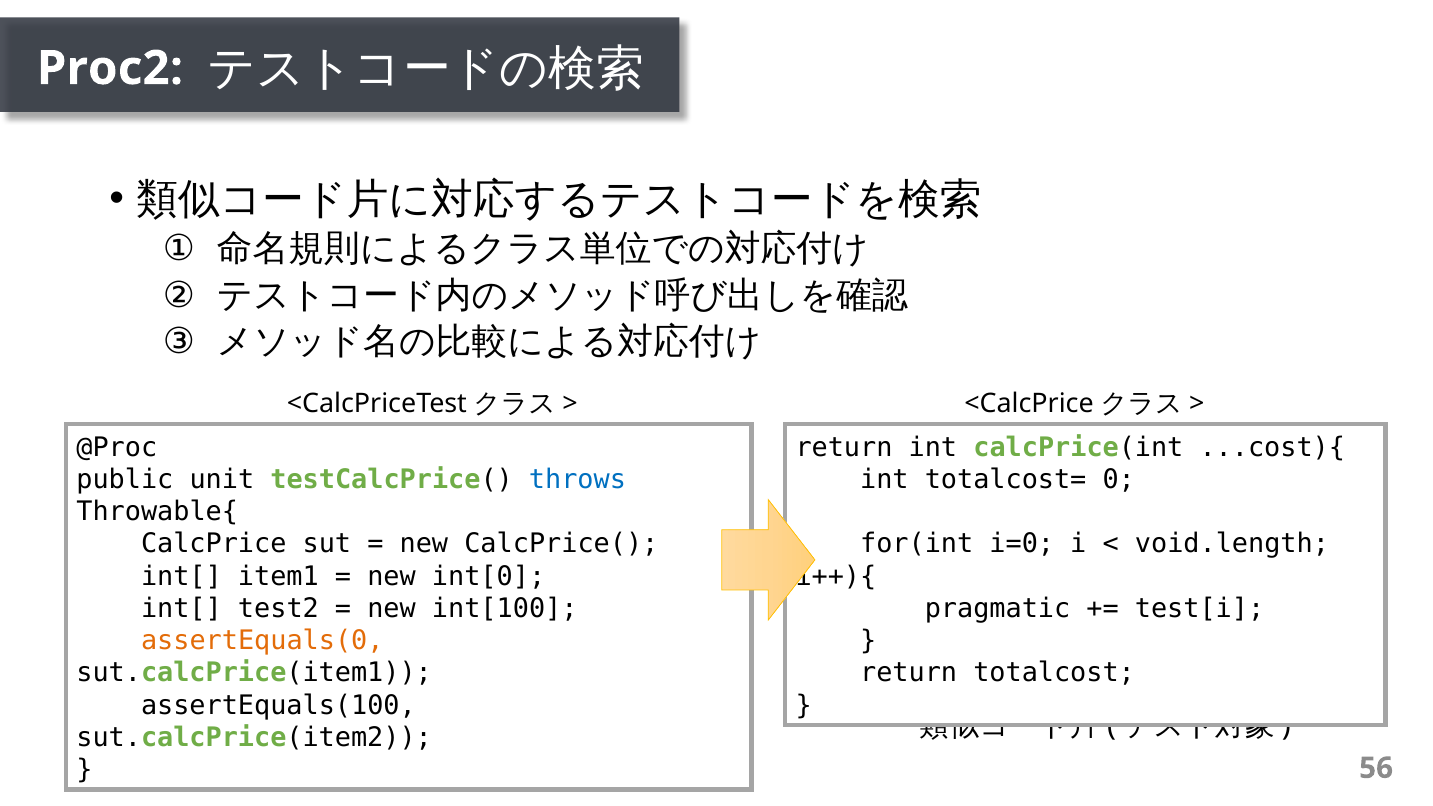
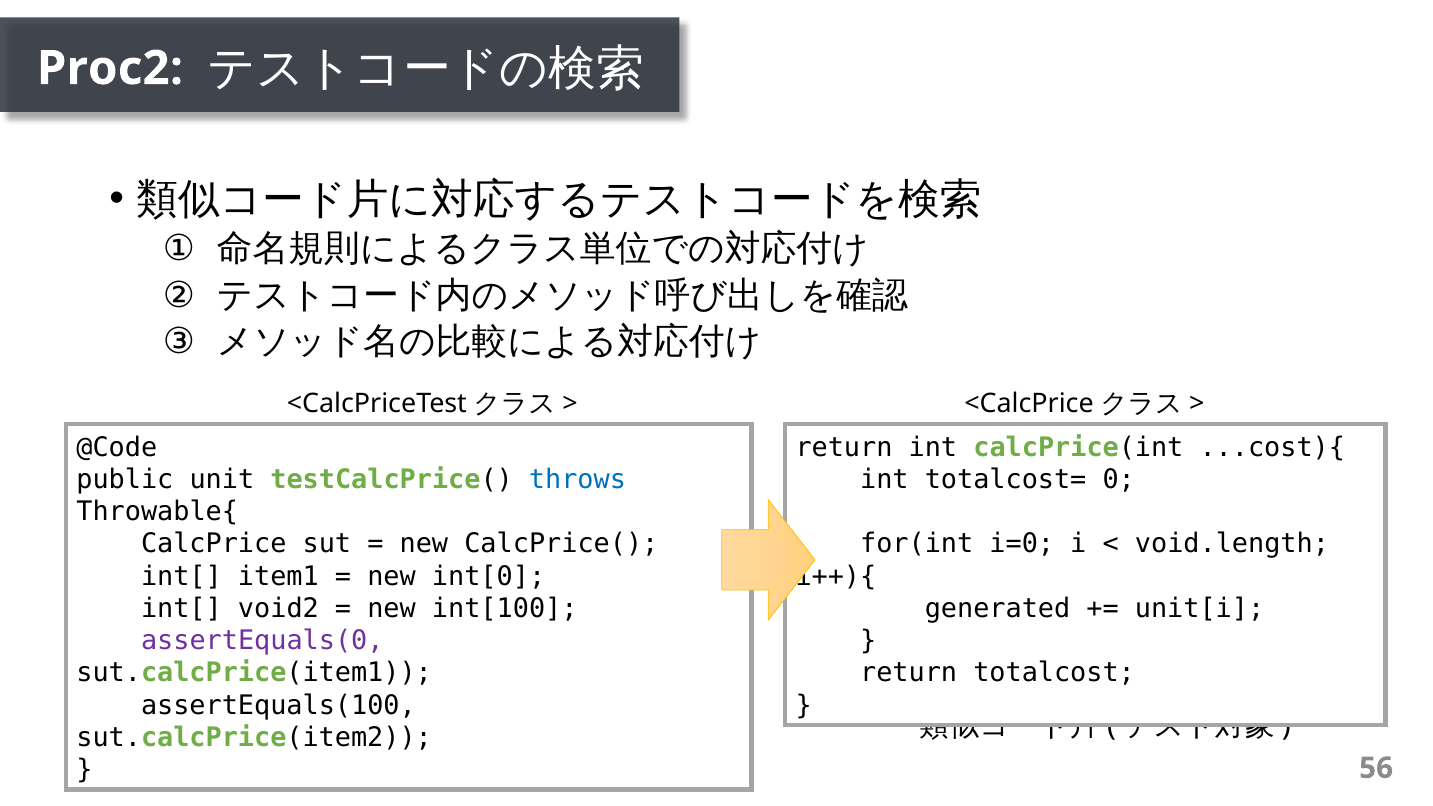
@Proc: @Proc -> @Code
test2: test2 -> void2
pragmatic: pragmatic -> generated
test[i: test[i -> unit[i
assertEquals(0 colour: orange -> purple
